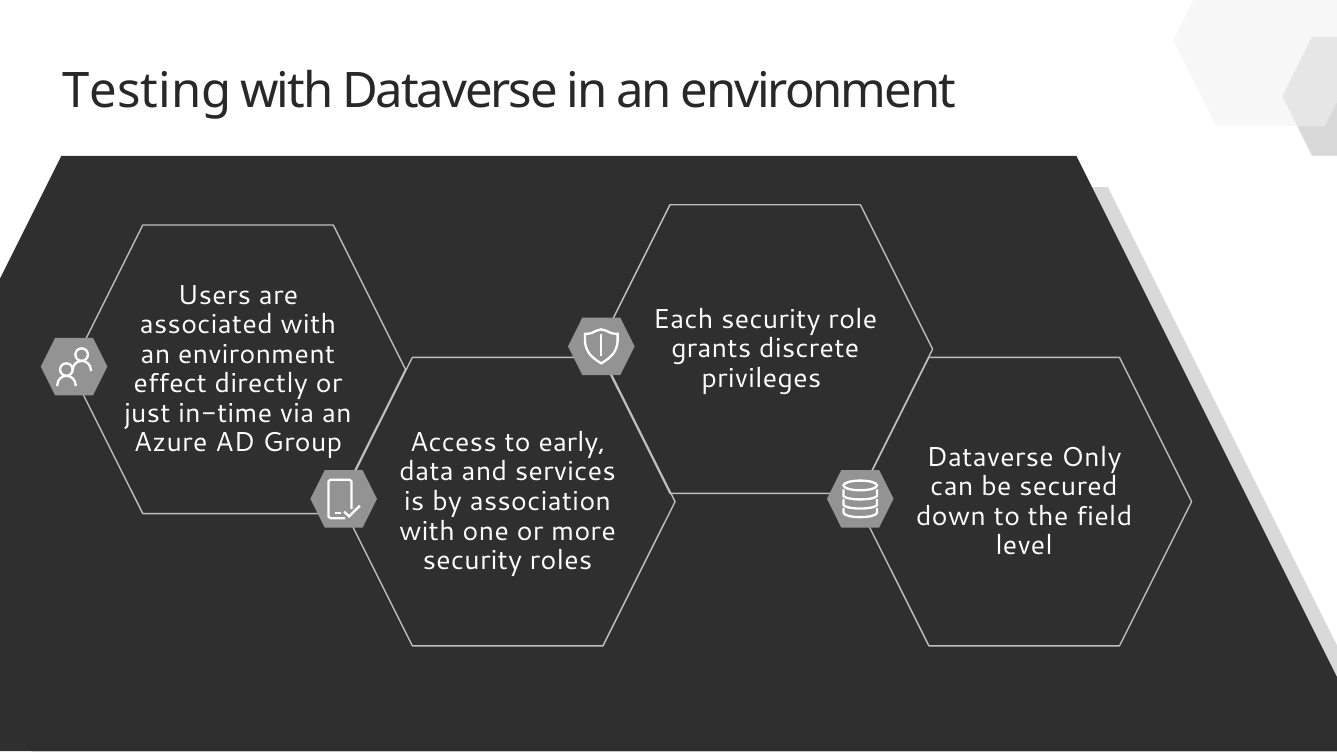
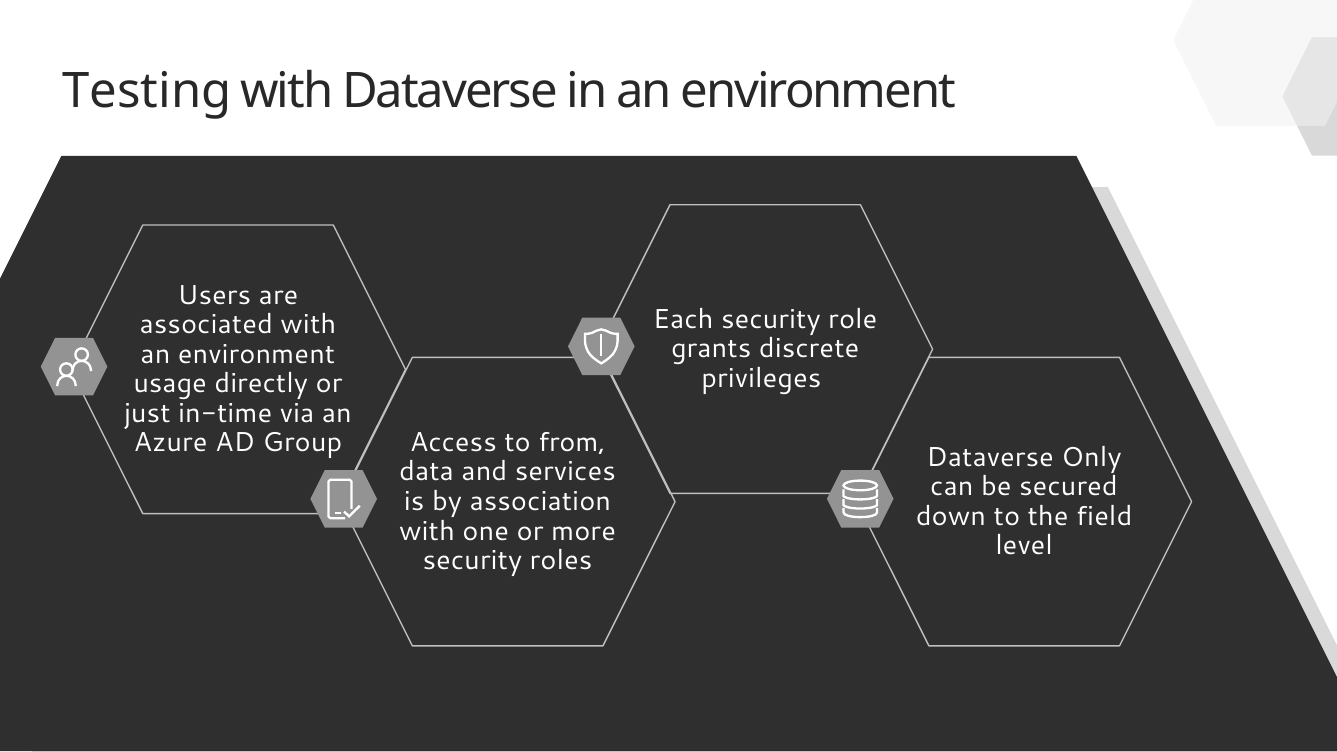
effect: effect -> usage
early: early -> from
